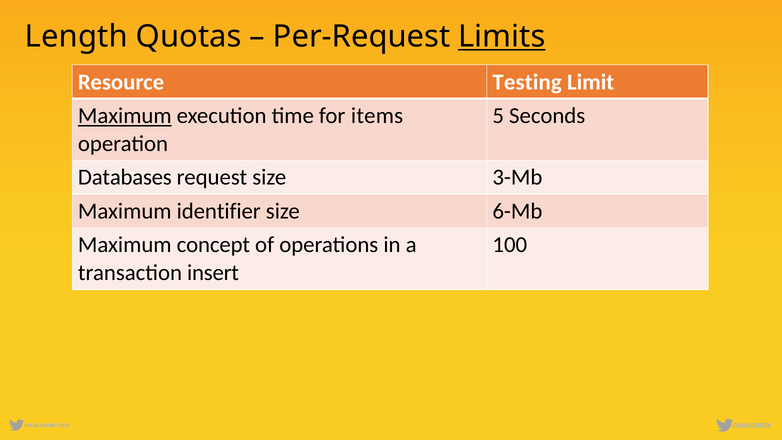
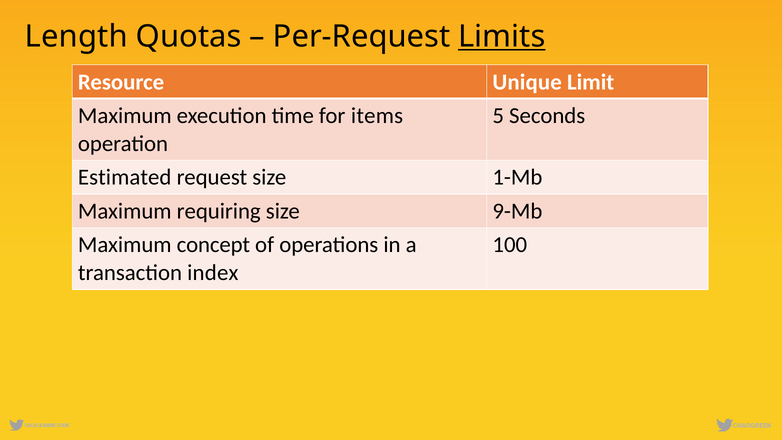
Testing: Testing -> Unique
Maximum at (125, 116) underline: present -> none
Databases: Databases -> Estimated
3-Mb: 3-Mb -> 1-Mb
identifier: identifier -> requiring
6-Mb: 6-Mb -> 9-Mb
insert: insert -> index
